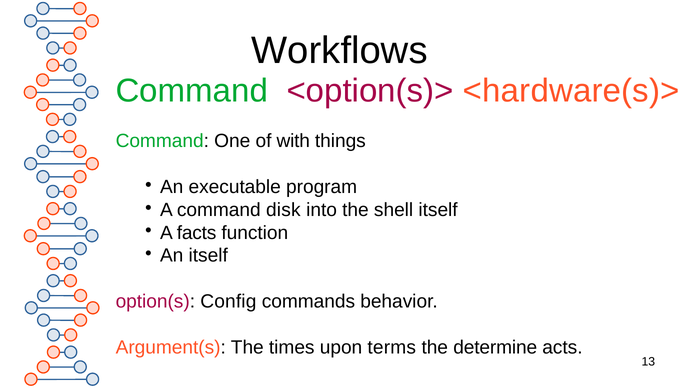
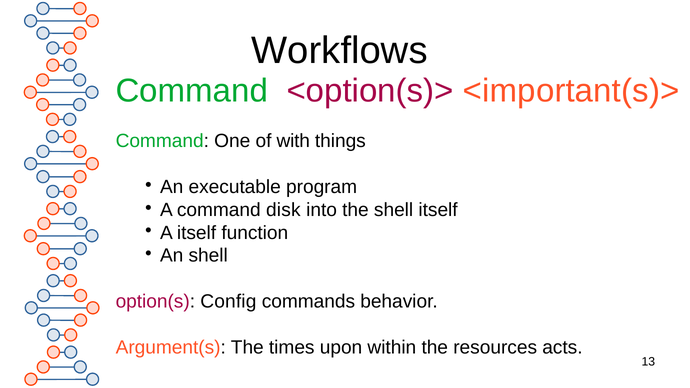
<hardware(s)>: <hardware(s)> -> <important(s)>
A facts: facts -> itself
An itself: itself -> shell
terms: terms -> within
determine: determine -> resources
